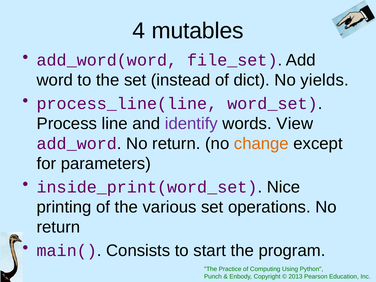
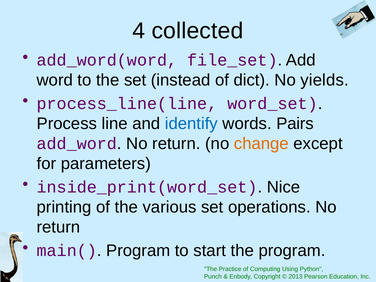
mutables: mutables -> collected
identify colour: purple -> blue
View: View -> Pairs
Consists at (138, 251): Consists -> Program
